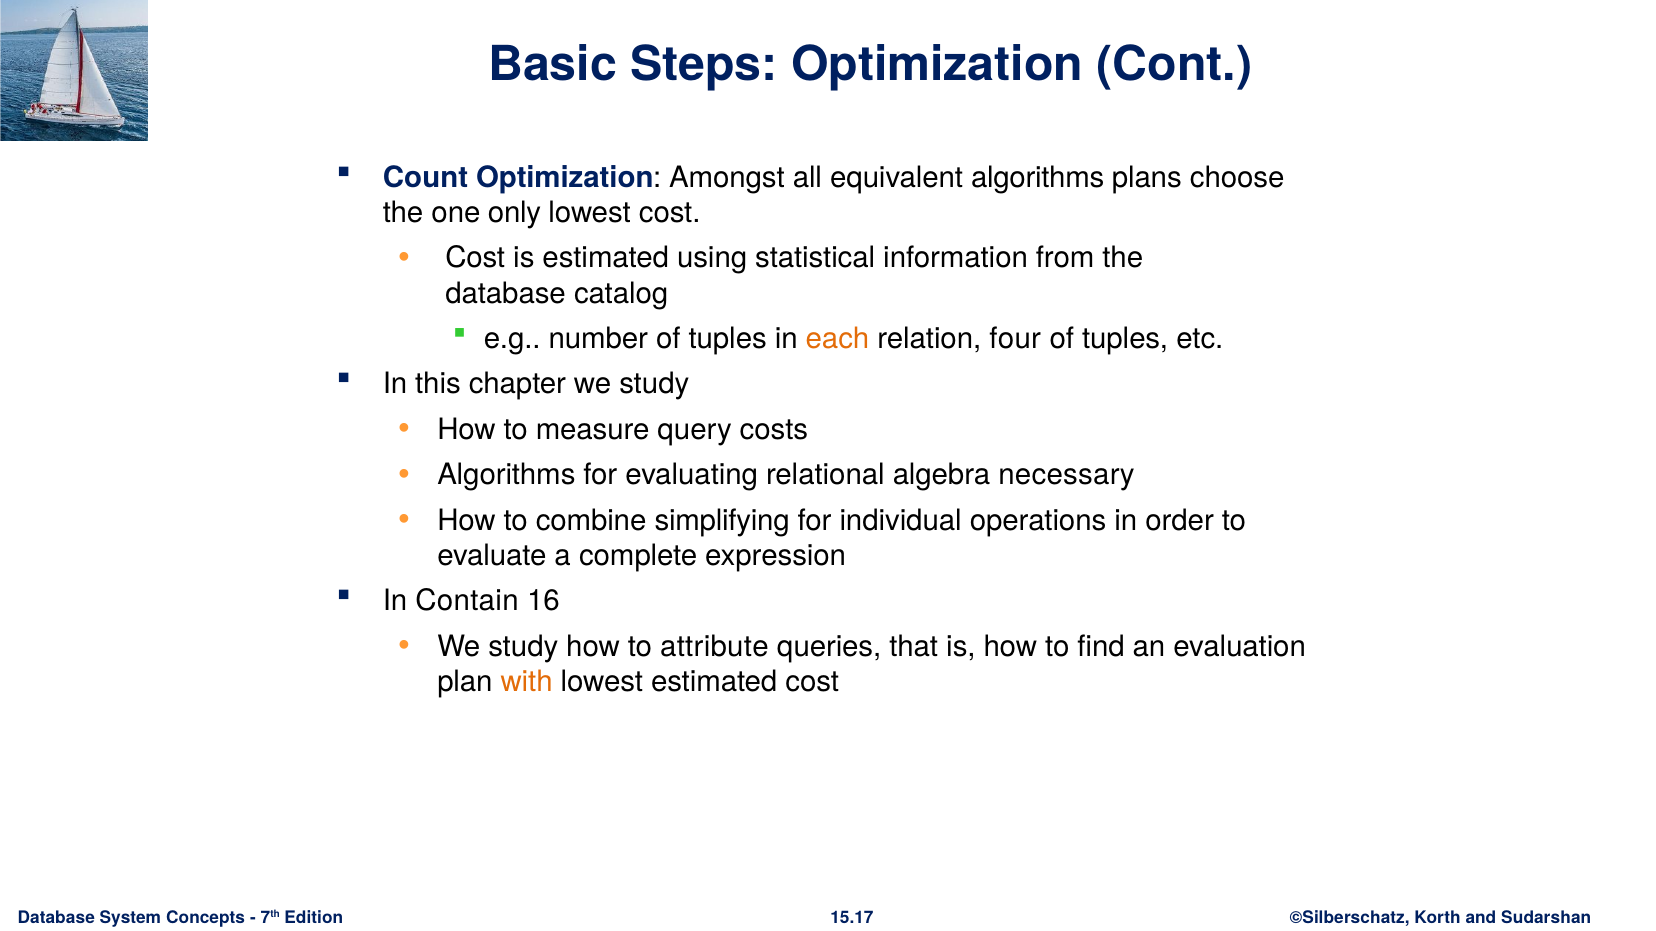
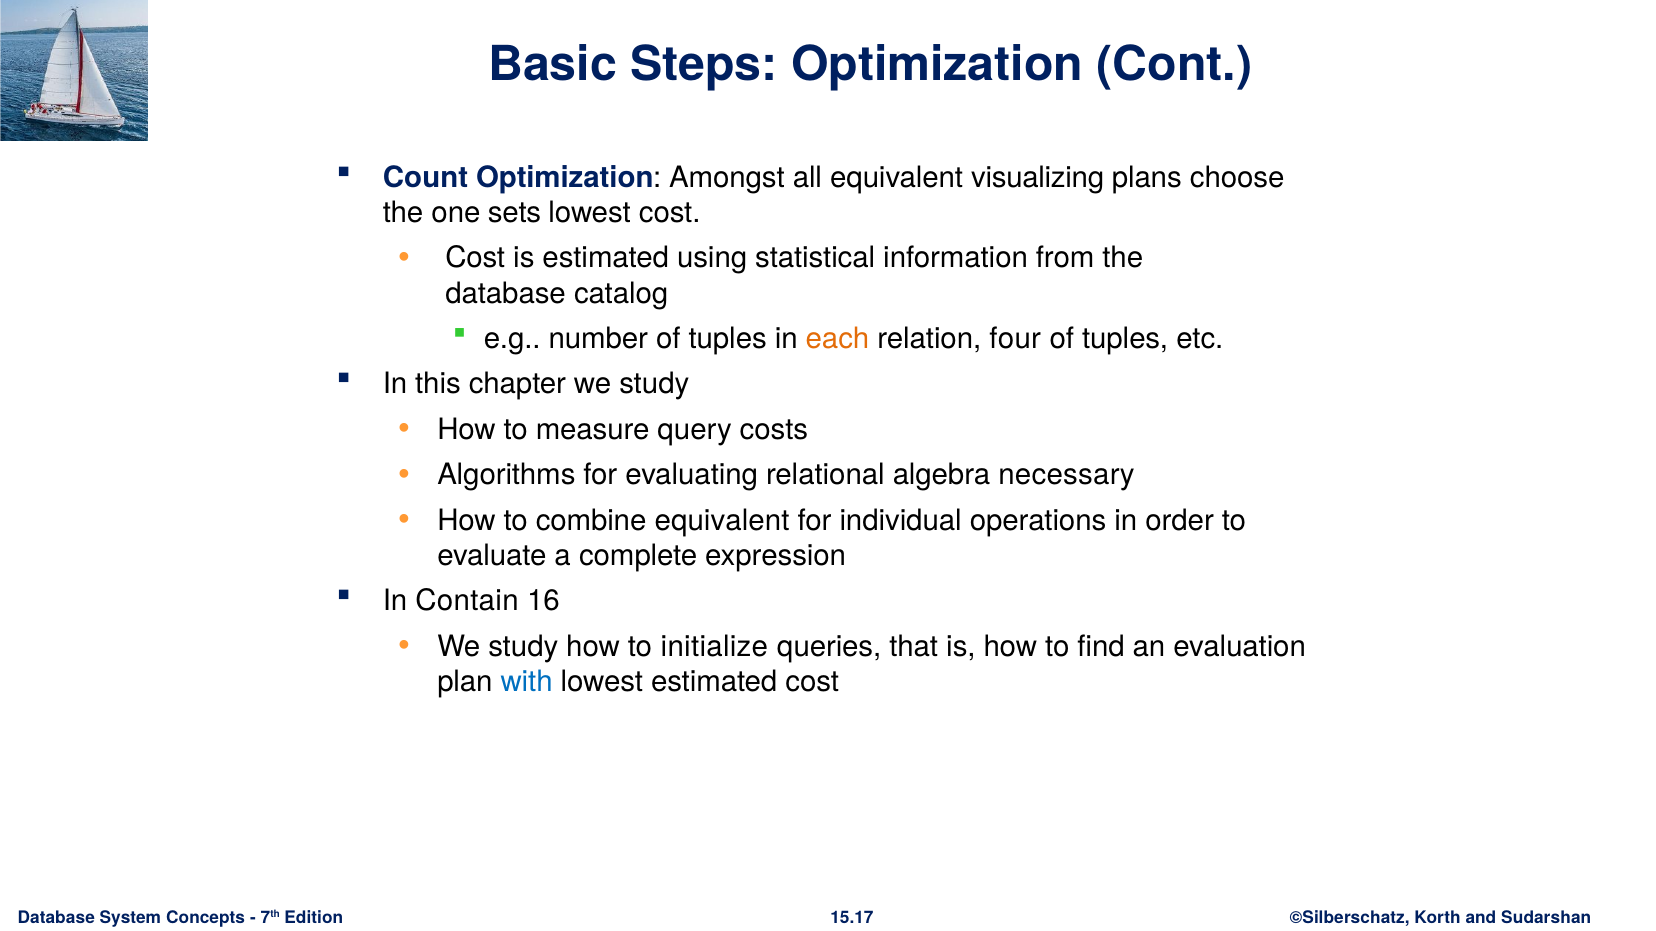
equivalent algorithms: algorithms -> visualizing
only: only -> sets
combine simplifying: simplifying -> equivalent
attribute: attribute -> initialize
with colour: orange -> blue
